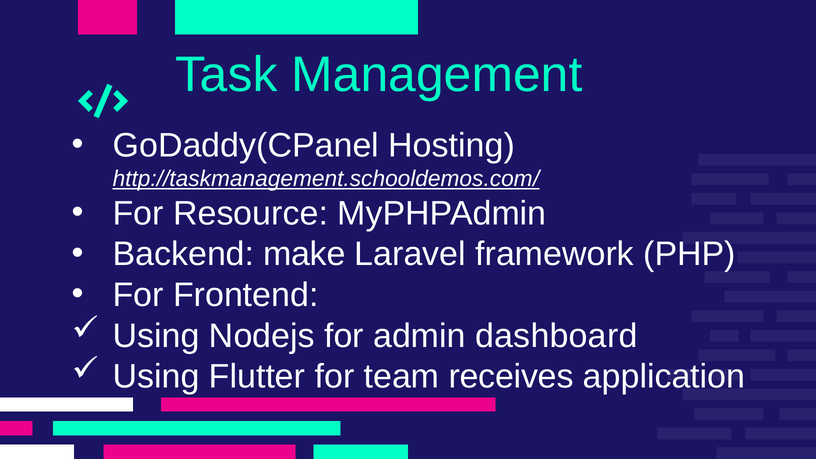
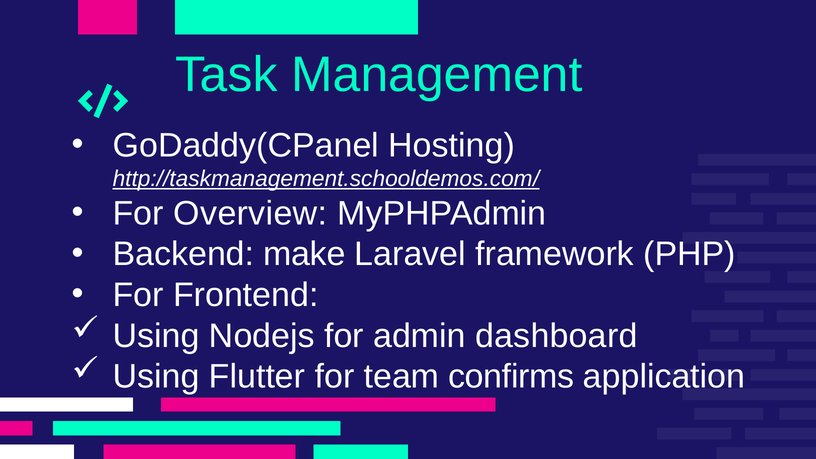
Resource: Resource -> Overview
receives: receives -> confirms
